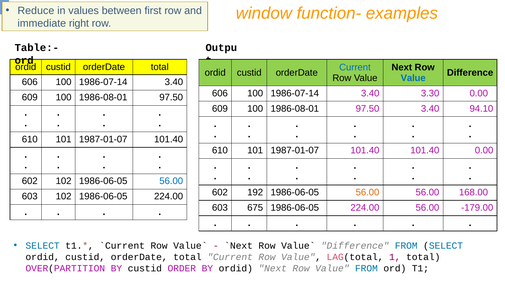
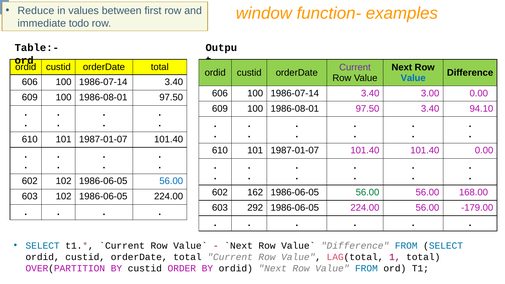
right: right -> todo
Current at (355, 67) colour: blue -> purple
3.30: 3.30 -> 3.00
192: 192 -> 162
56.00 at (368, 192) colour: orange -> green
675: 675 -> 292
